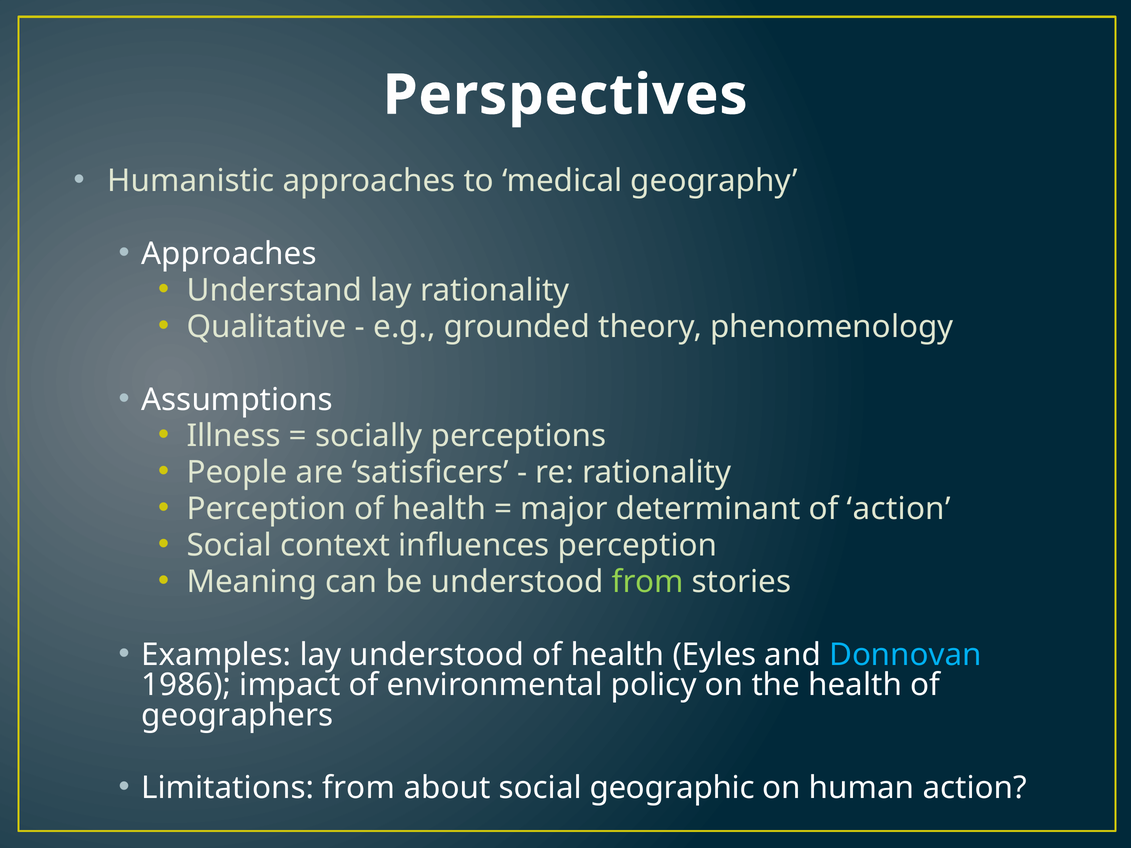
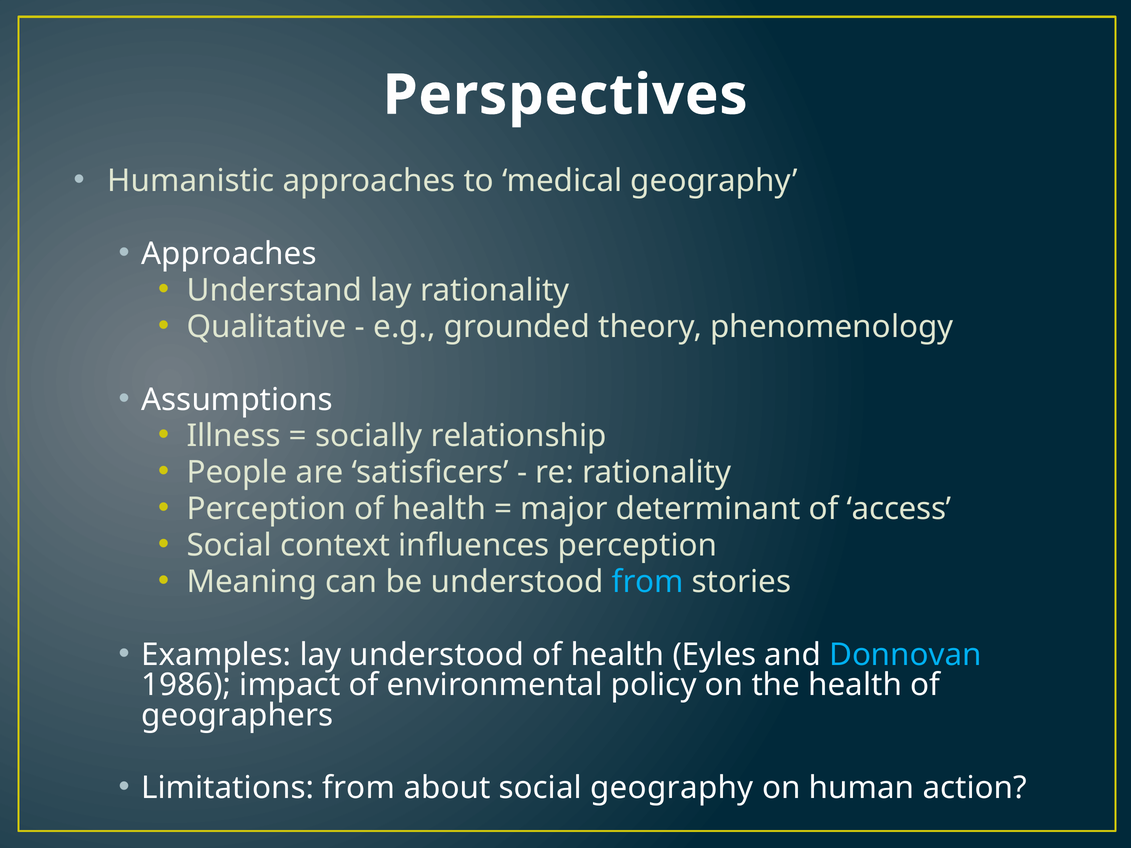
perceptions: perceptions -> relationship
of action: action -> access
from at (648, 582) colour: light green -> light blue
social geographic: geographic -> geography
